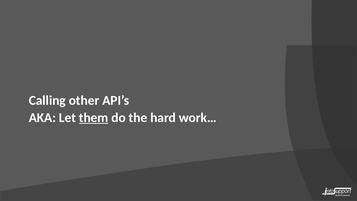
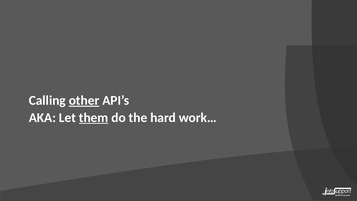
other underline: none -> present
